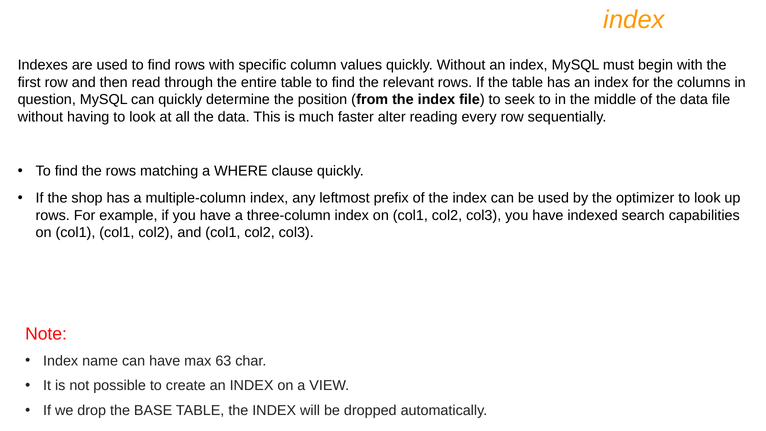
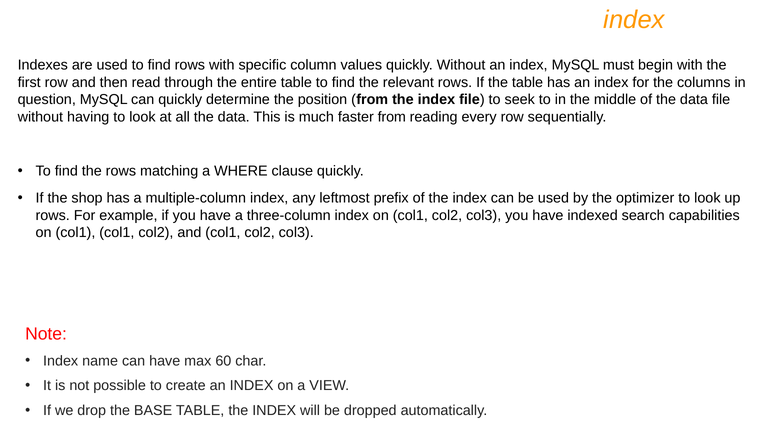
faster alter: alter -> from
63: 63 -> 60
